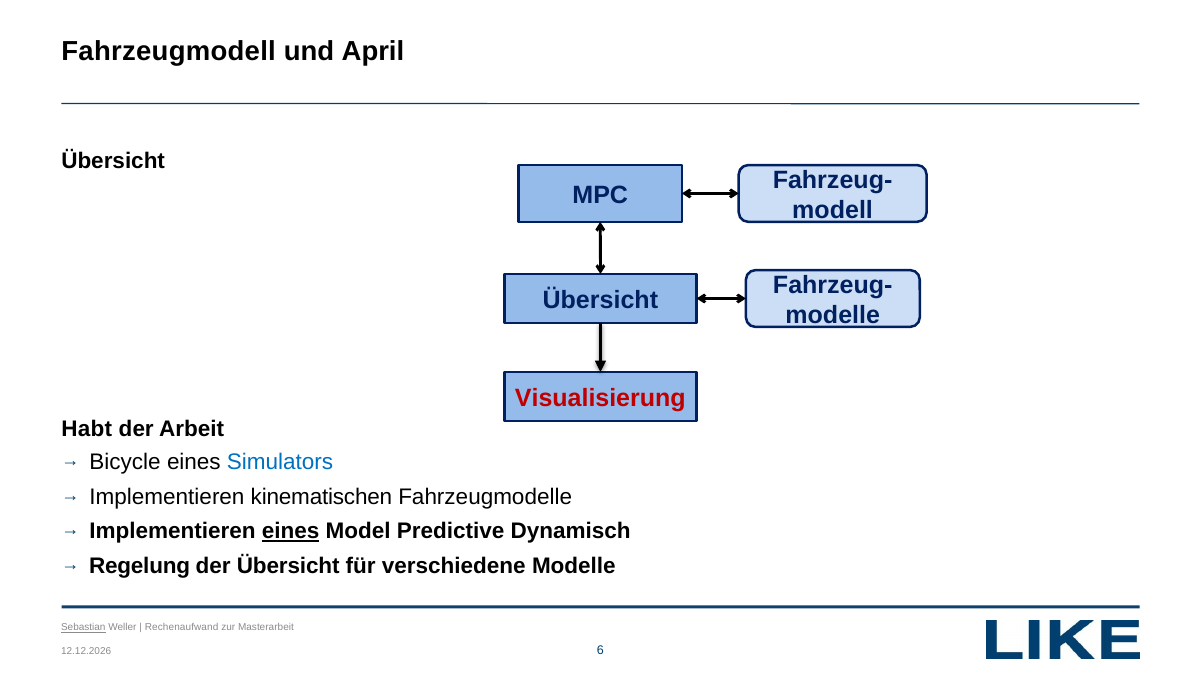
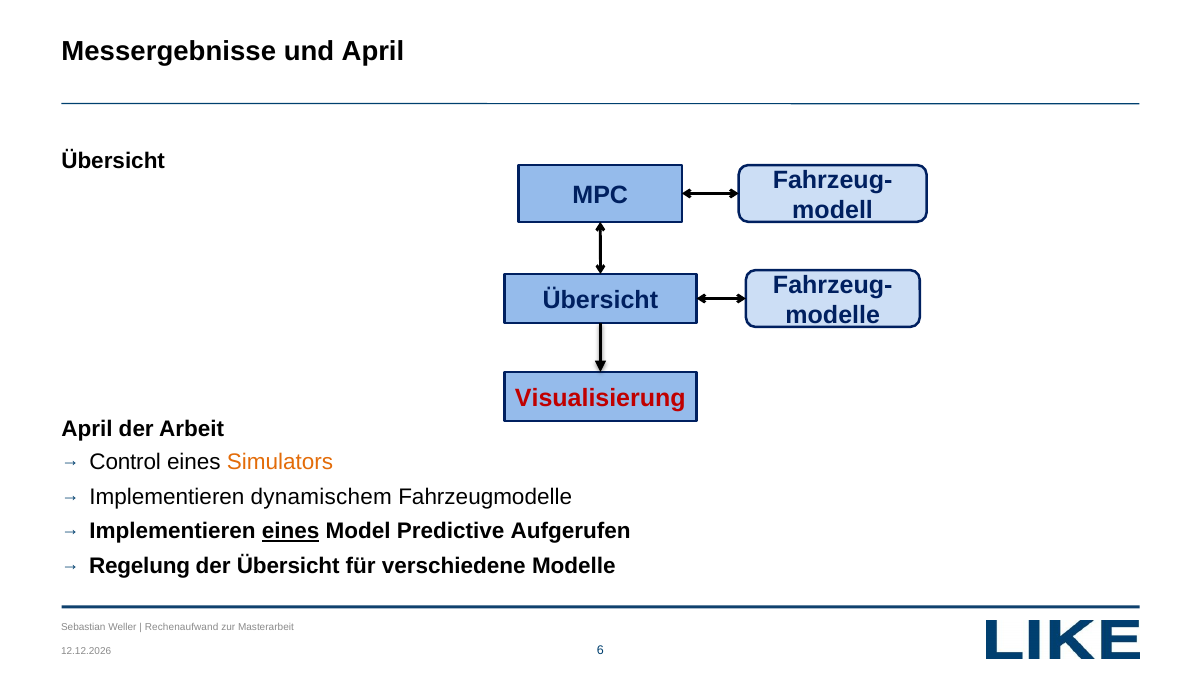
Fahrzeugmodell: Fahrzeugmodell -> Messergebnisse
Habt at (87, 429): Habt -> April
Bicycle: Bicycle -> Control
Simulators colour: blue -> orange
kinematischen: kinematischen -> dynamischem
Dynamisch: Dynamisch -> Aufgerufen
Sebastian underline: present -> none
